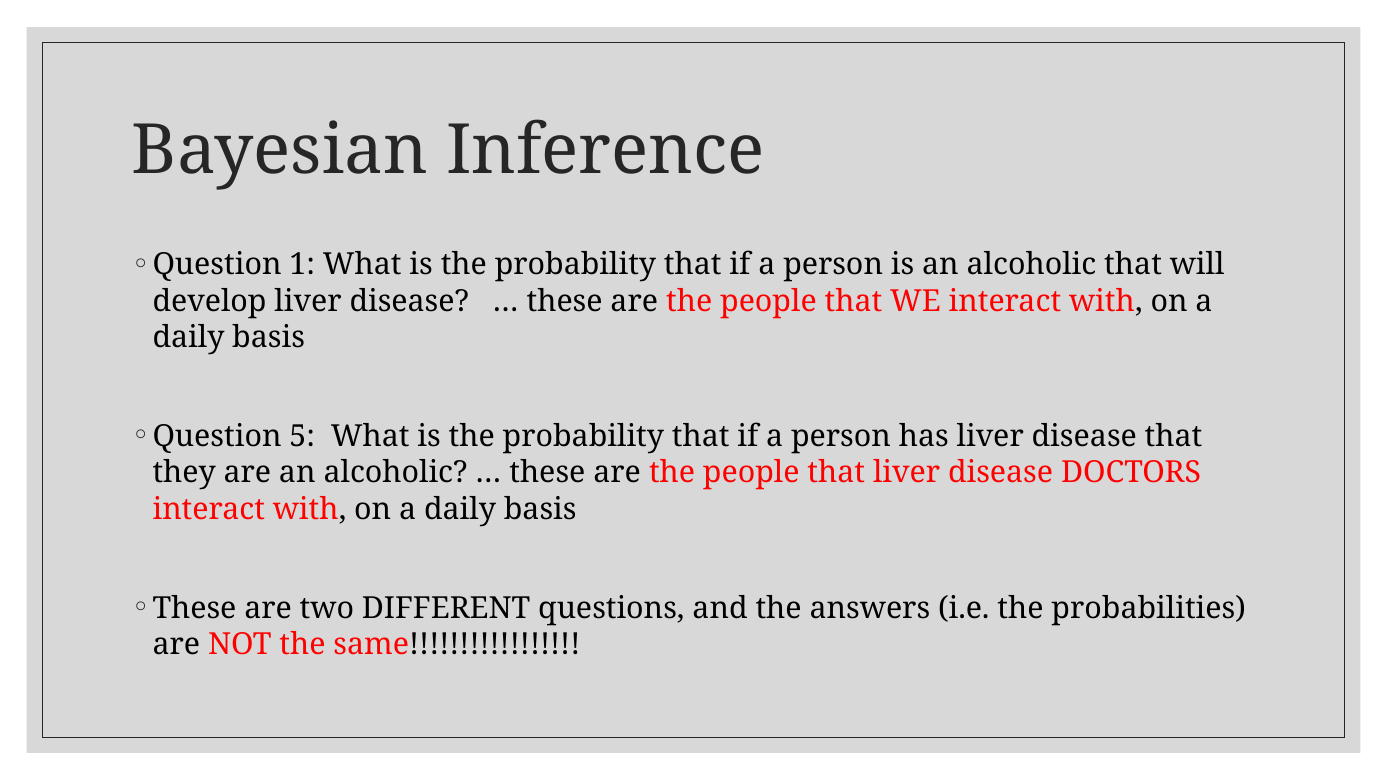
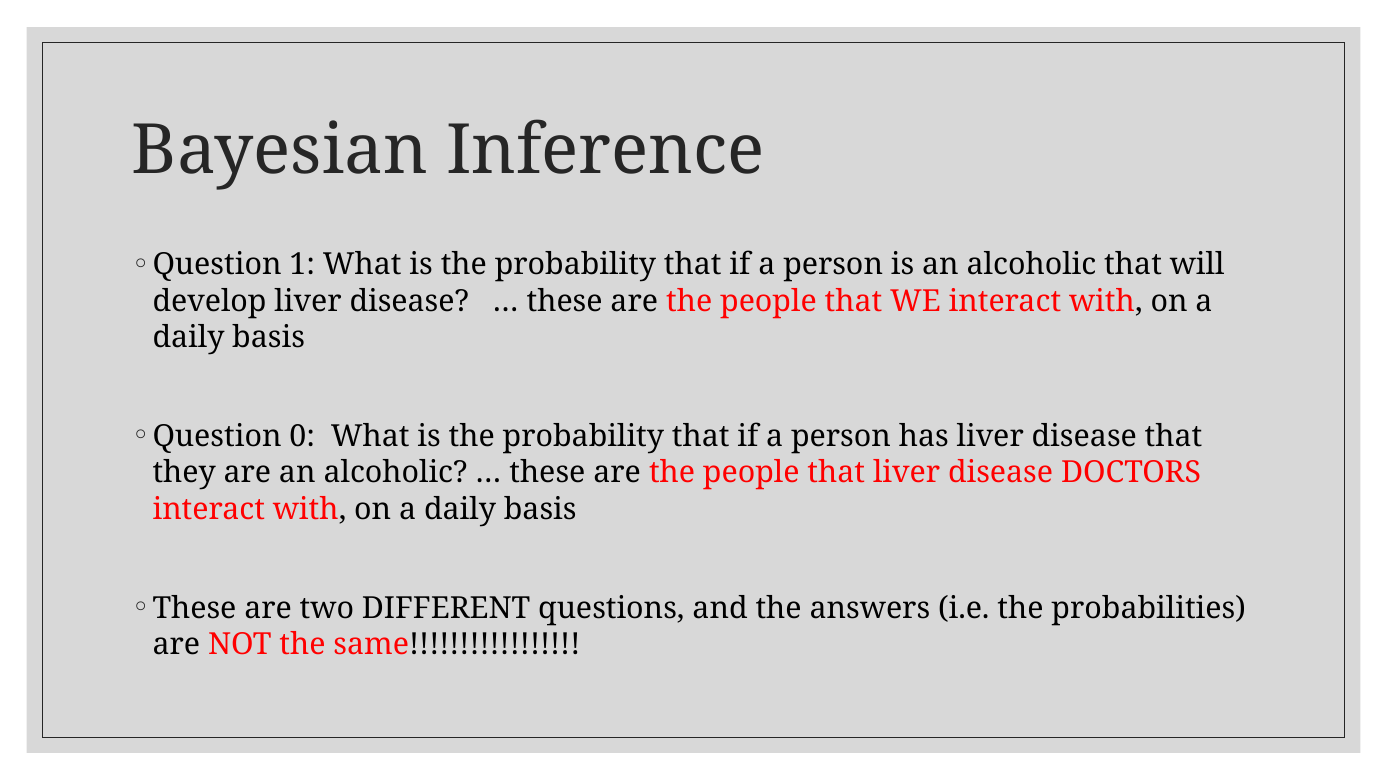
5: 5 -> 0
